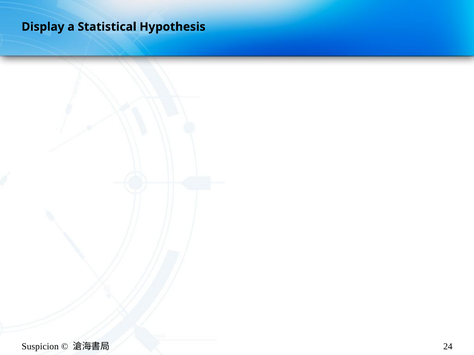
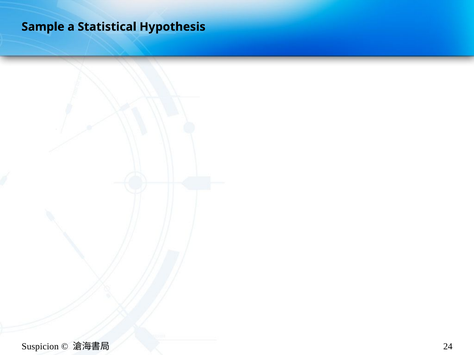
Display: Display -> Sample
